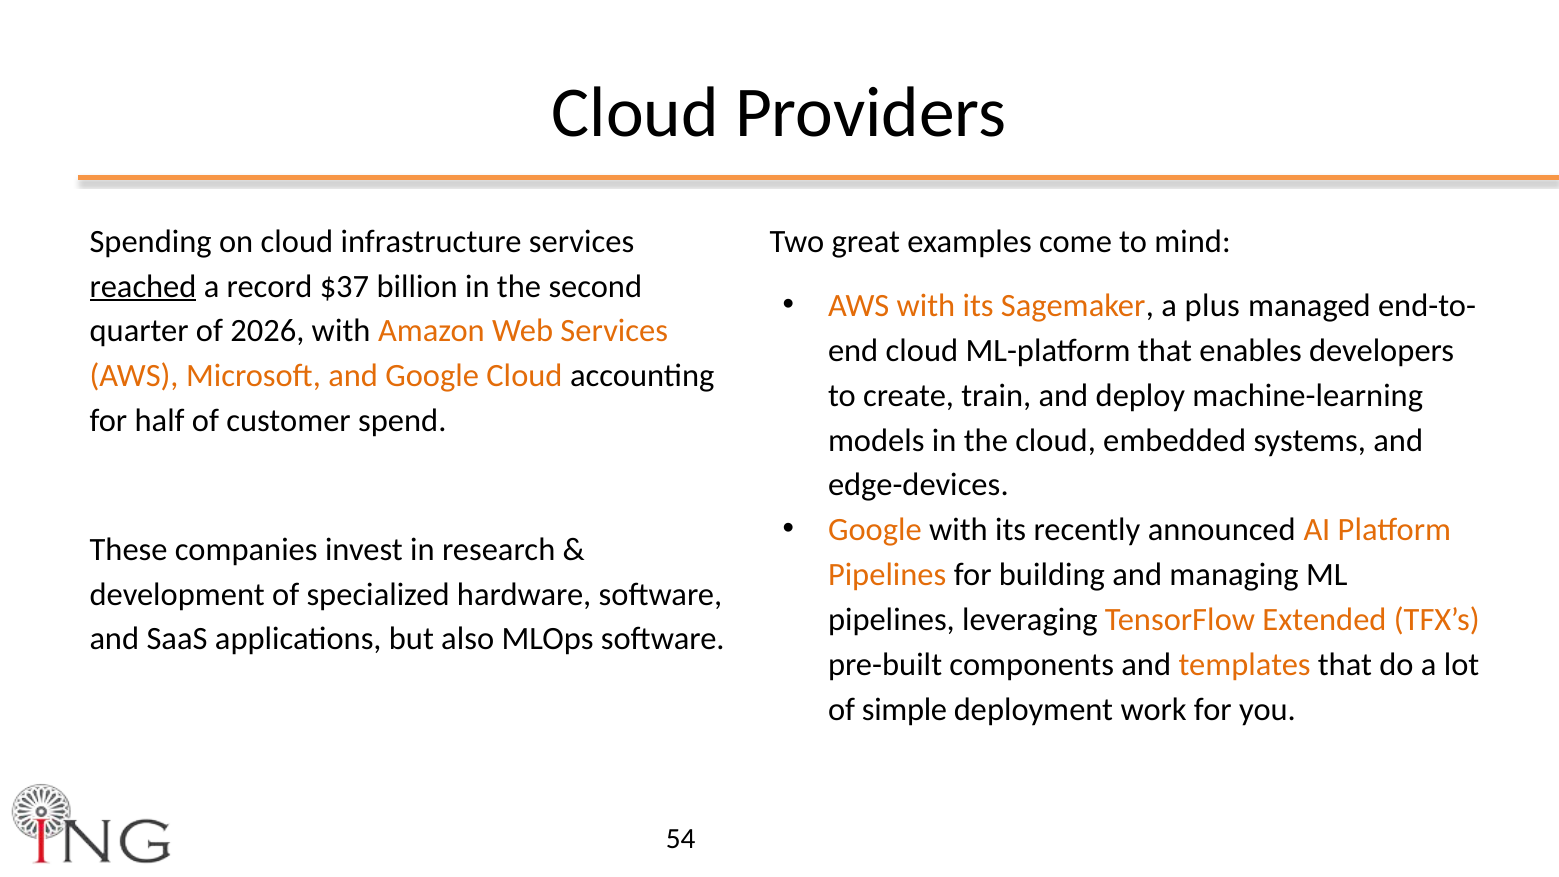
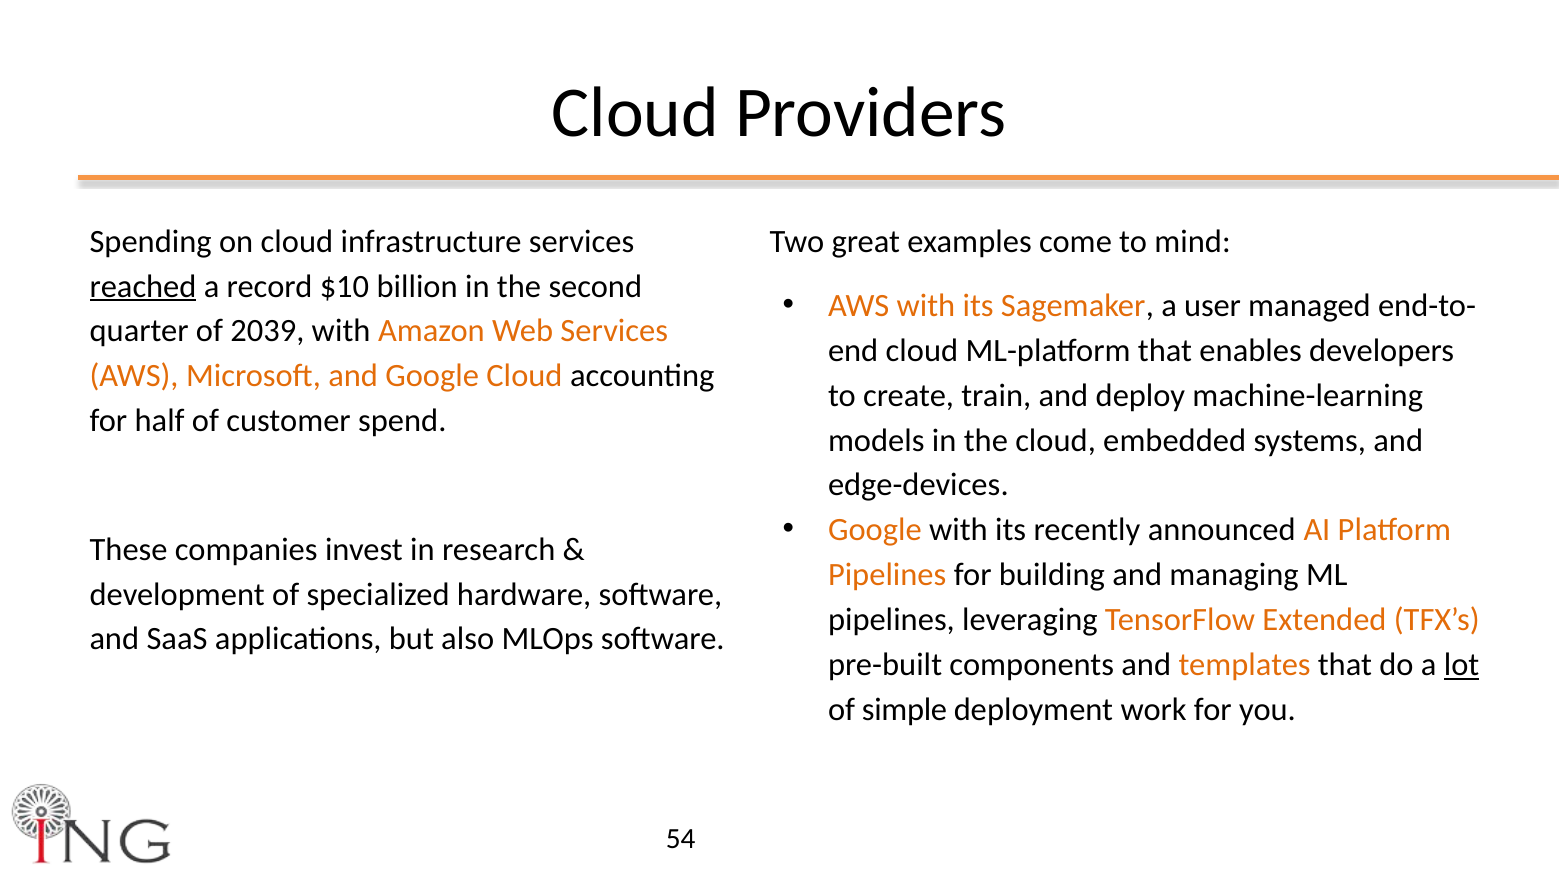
$37: $37 -> $10
plus: plus -> user
2026: 2026 -> 2039
lot underline: none -> present
